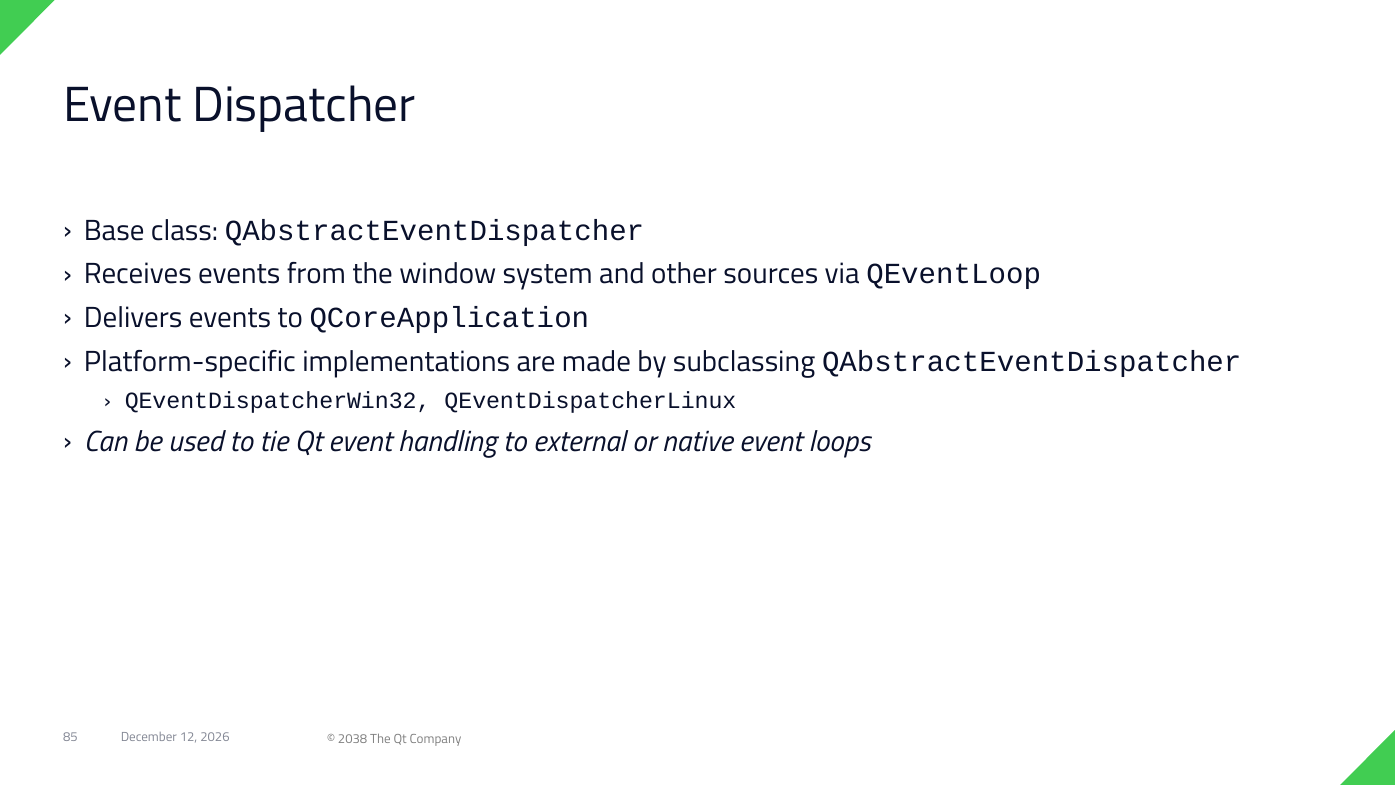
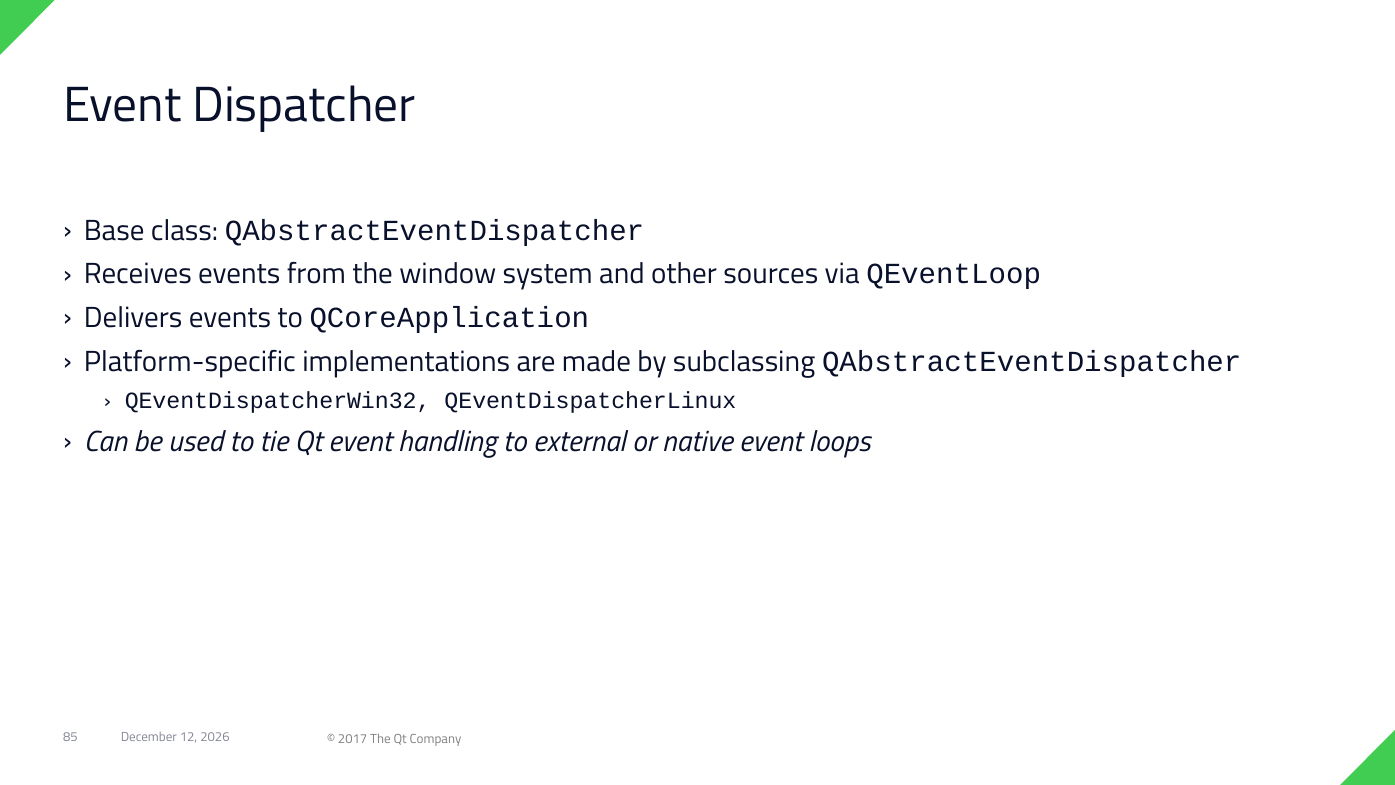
2038: 2038 -> 2017
